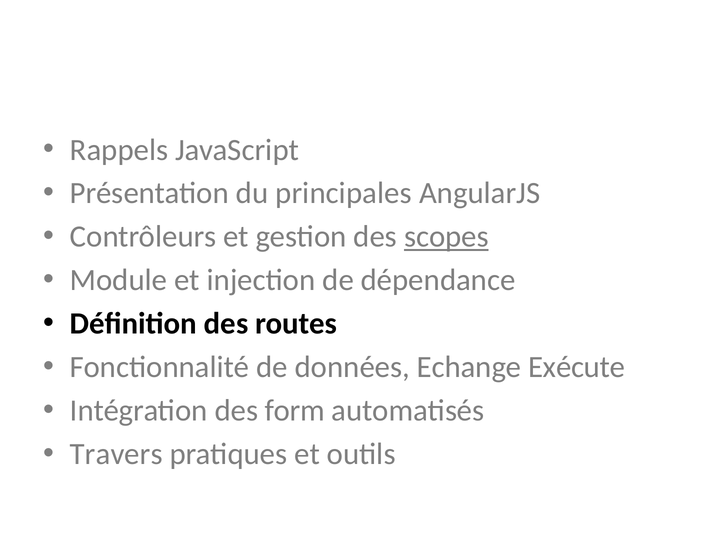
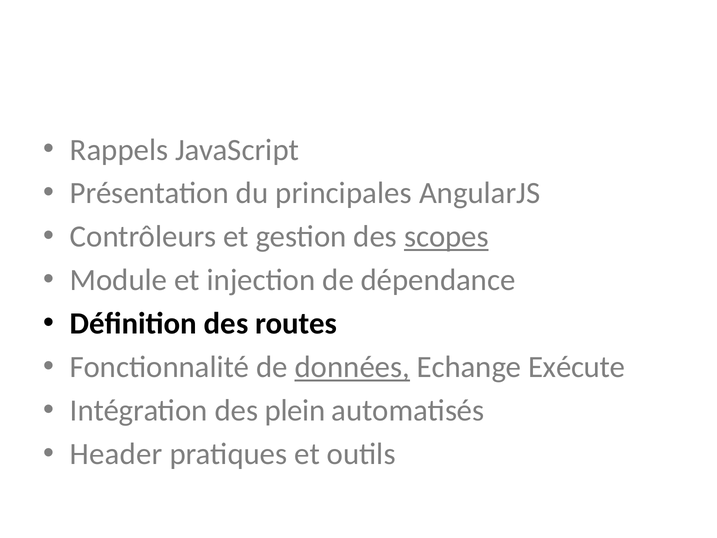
données underline: none -> present
form: form -> plein
Travers: Travers -> Header
